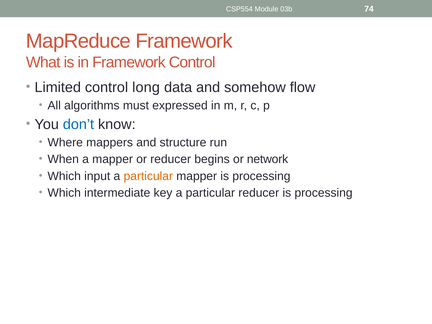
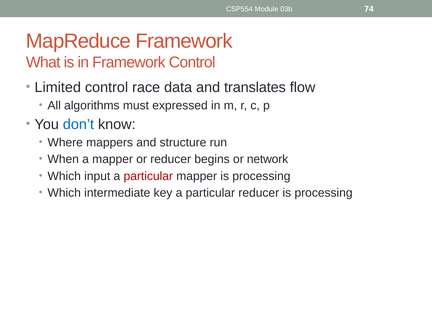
long: long -> race
somehow: somehow -> translates
particular at (148, 176) colour: orange -> red
